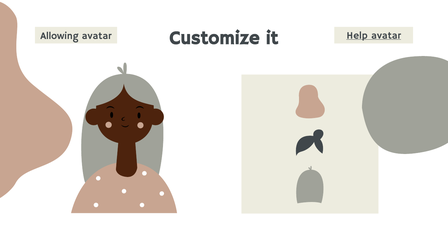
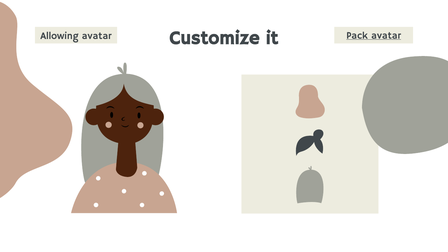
Help: Help -> Pack
